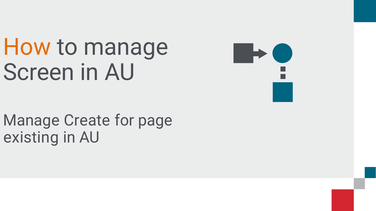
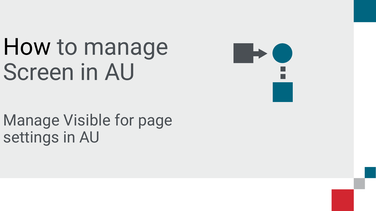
How colour: orange -> black
Create: Create -> Visible
existing: existing -> settings
